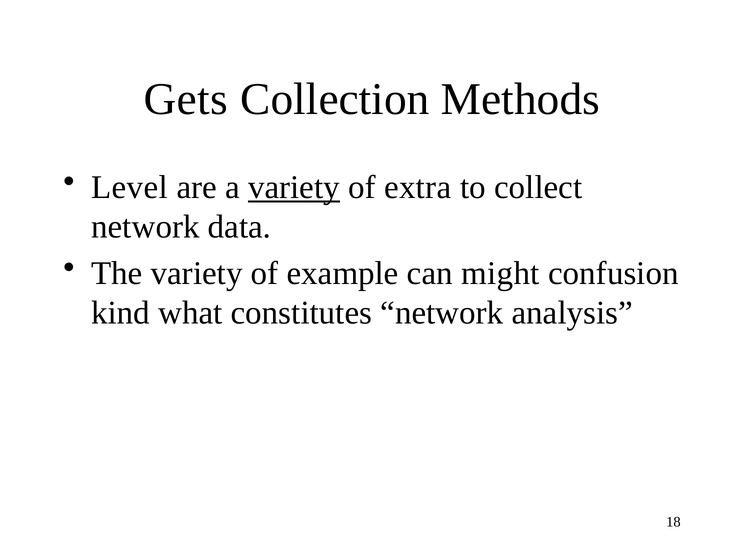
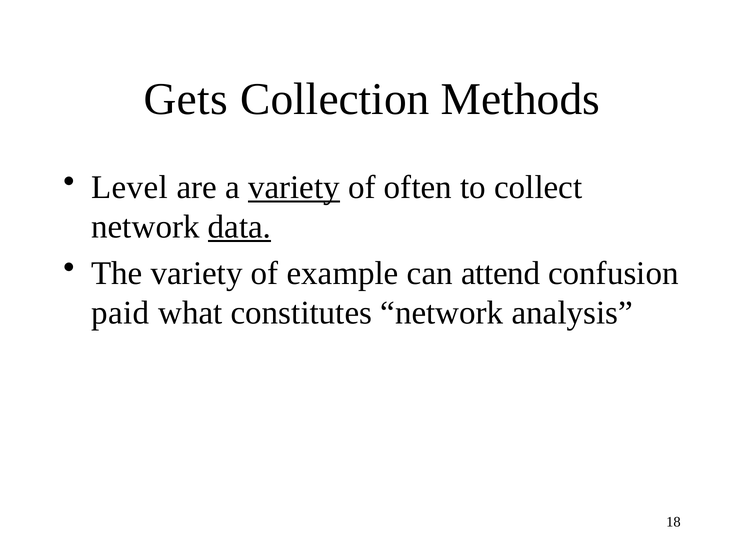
extra: extra -> often
data underline: none -> present
might: might -> attend
kind: kind -> paid
